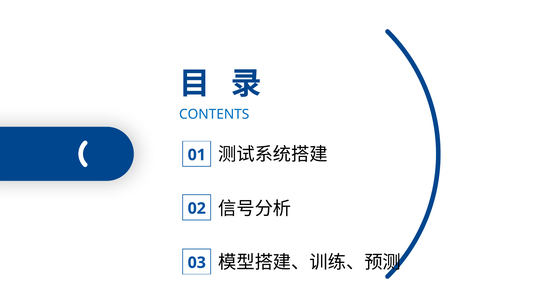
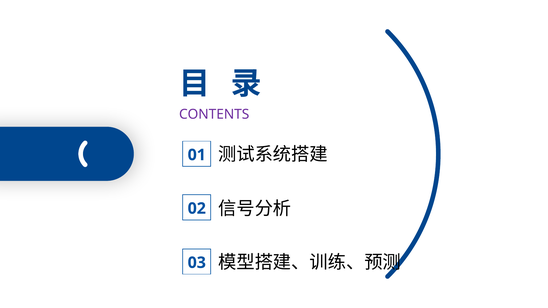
CONTENTS colour: blue -> purple
